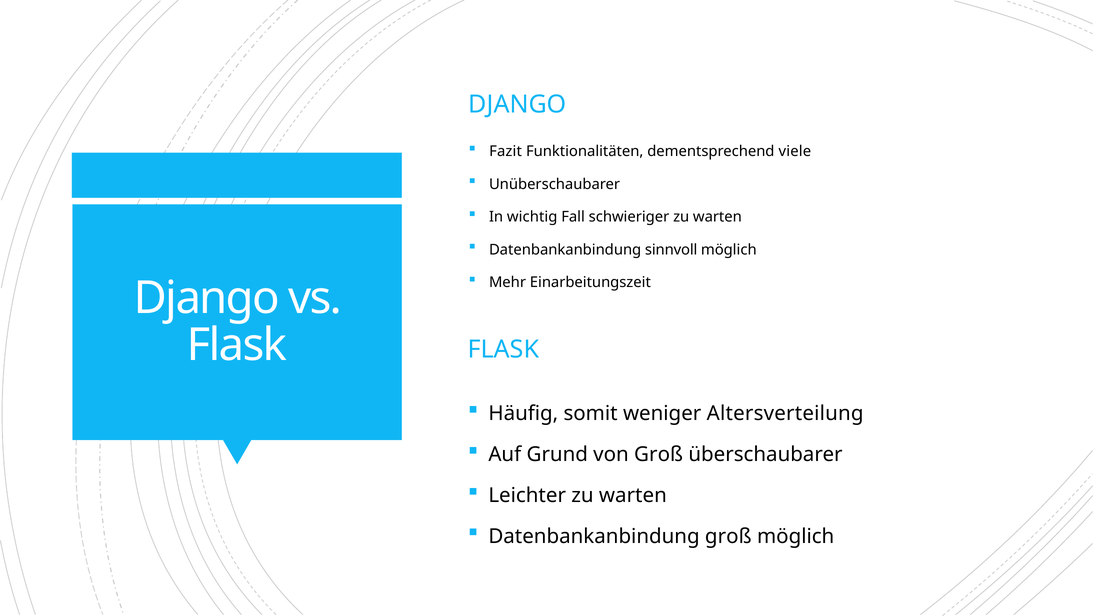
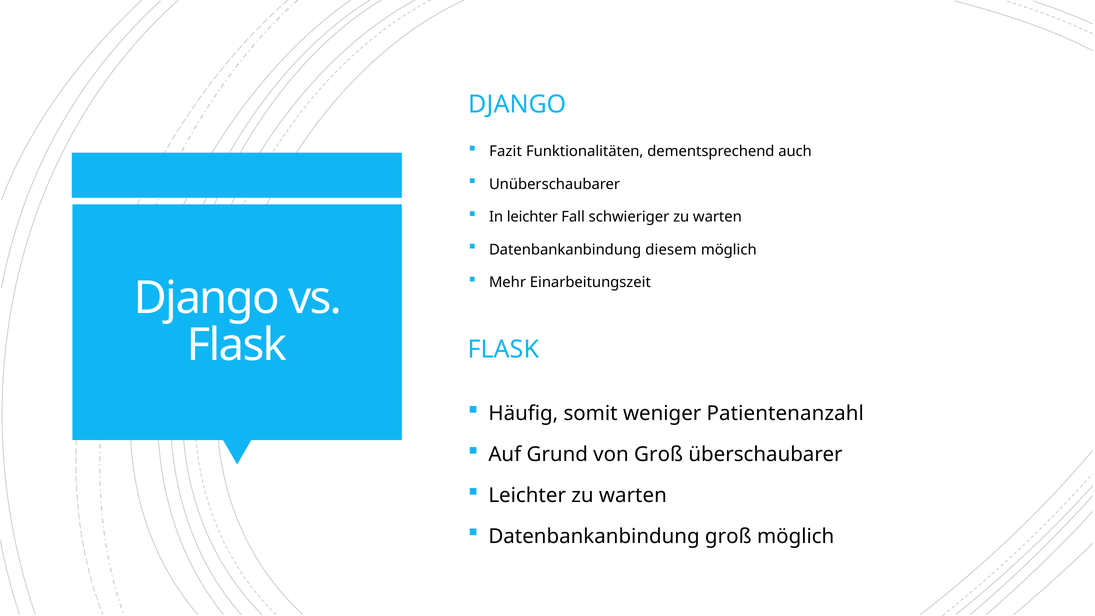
viele: viele -> auch
In wichtig: wichtig -> leichter
sinnvoll: sinnvoll -> diesem
Altersverteilung: Altersverteilung -> Patientenanzahl
